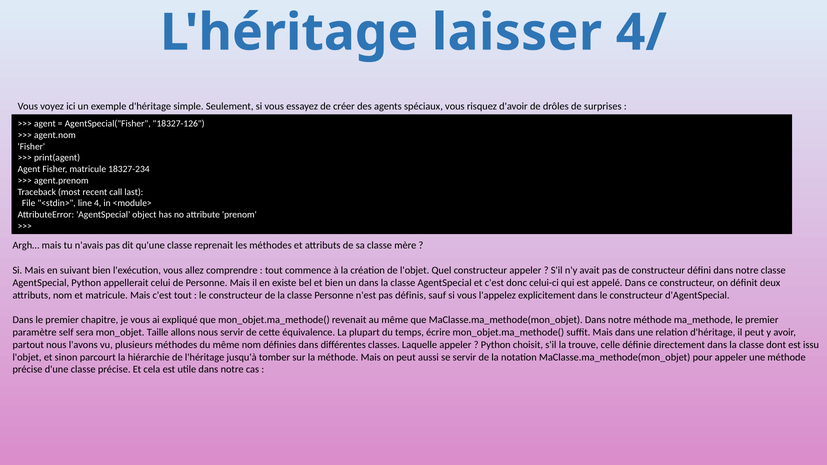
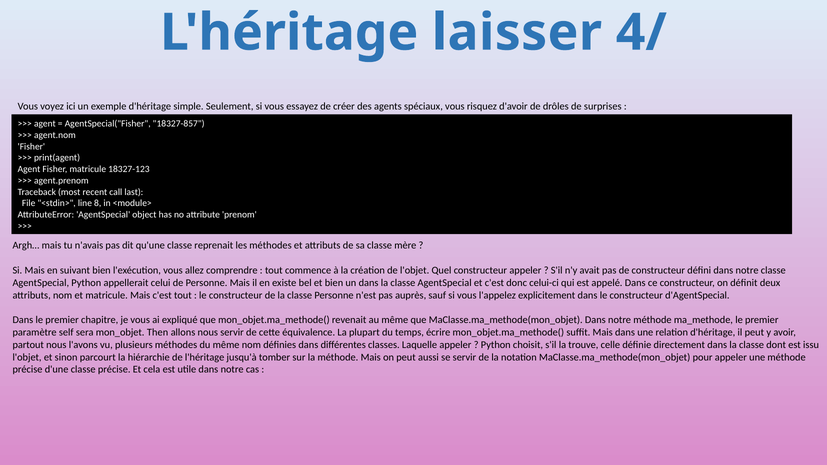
18327-126: 18327-126 -> 18327-857
18327-234: 18327-234 -> 18327-123
4: 4 -> 8
définis: définis -> auprès
Taille: Taille -> Then
